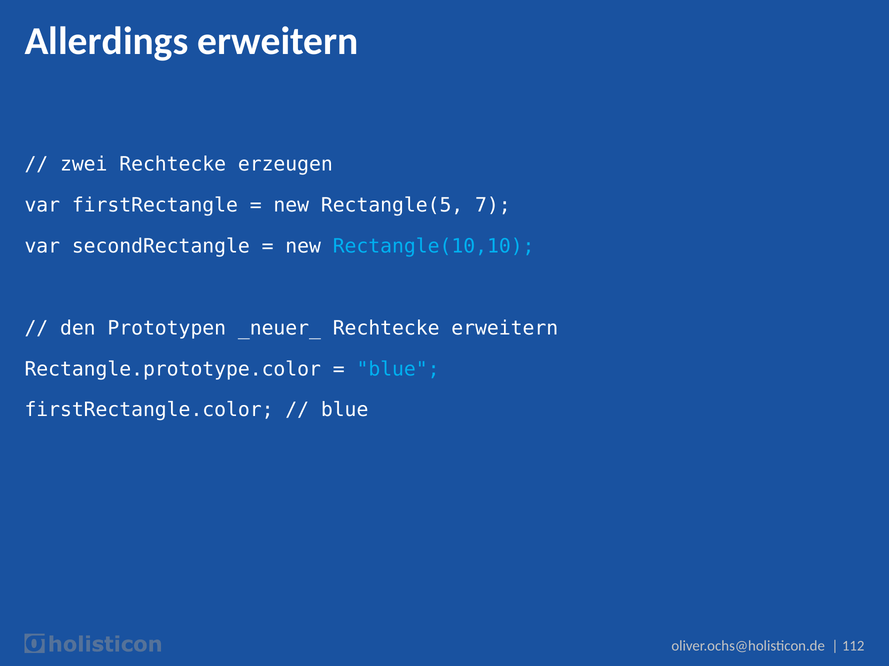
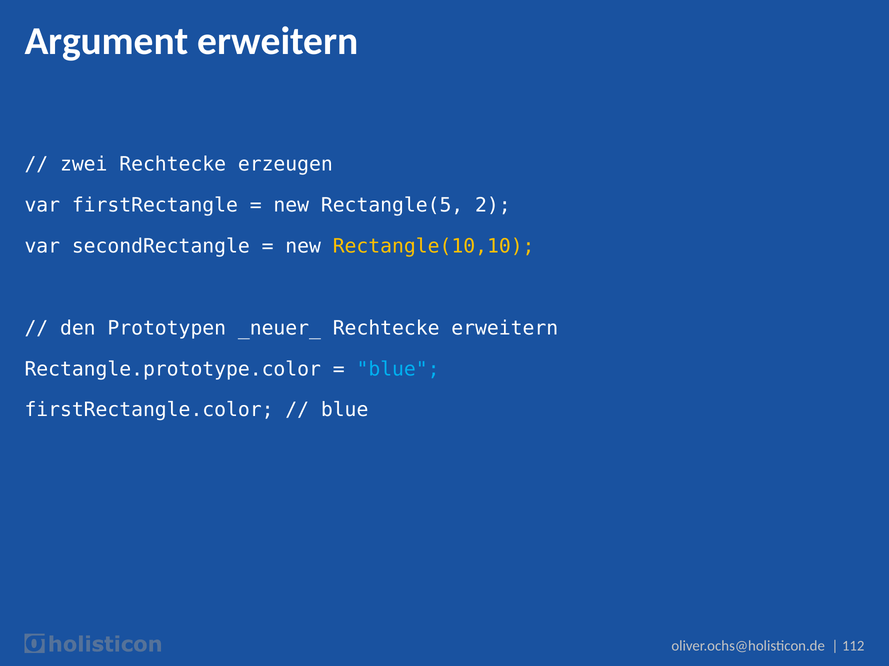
Allerdings: Allerdings -> Argument
7: 7 -> 2
Rectangle(10,10 colour: light blue -> yellow
